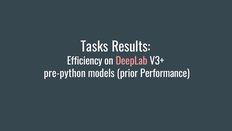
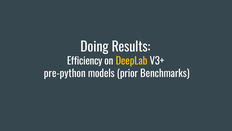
Tasks: Tasks -> Doing
DeepLab colour: pink -> yellow
Performance: Performance -> Benchmarks
